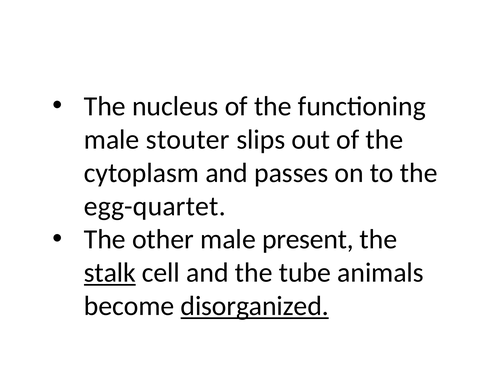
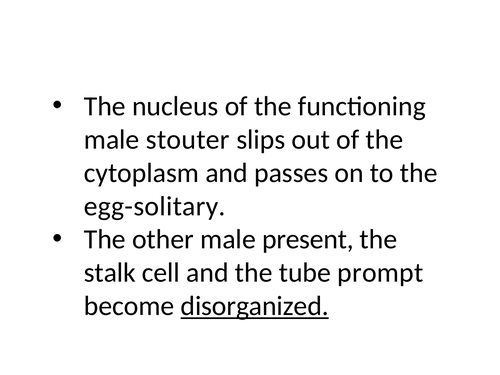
egg-quartet: egg-quartet -> egg-solitary
stalk underline: present -> none
animals: animals -> prompt
